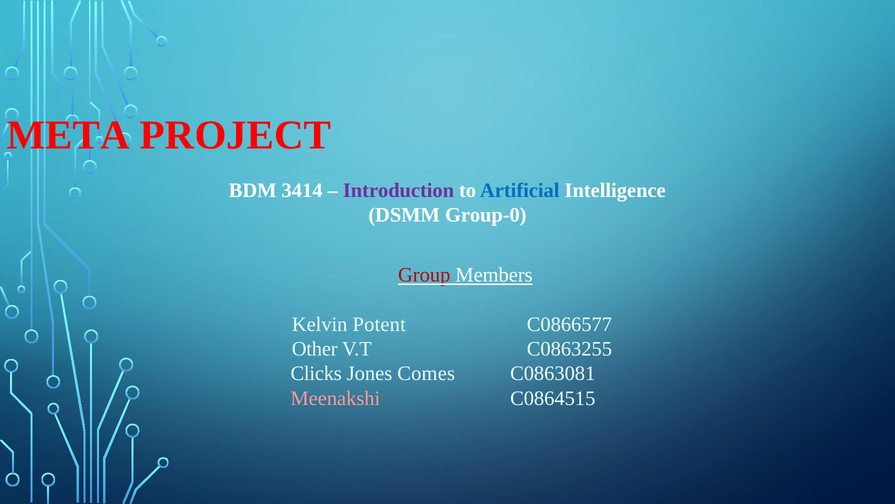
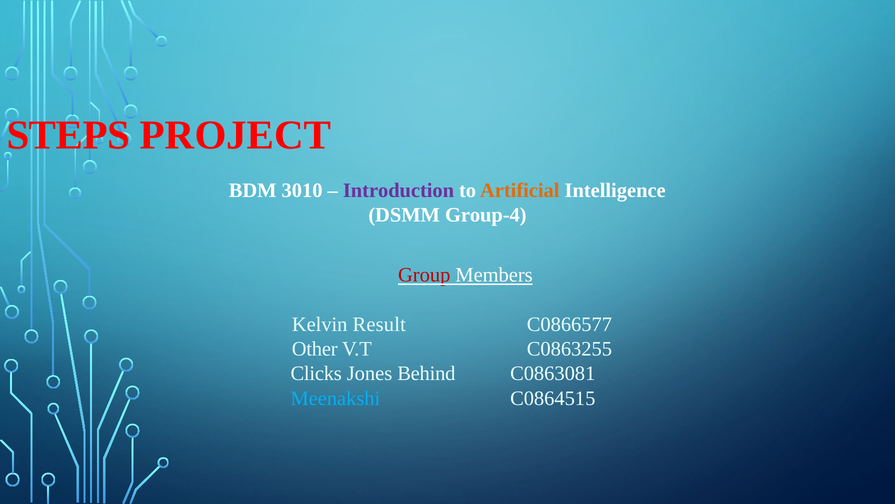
META: META -> STEPS
3414: 3414 -> 3010
Artificial colour: blue -> orange
Group-0: Group-0 -> Group-4
Potent: Potent -> Result
Comes: Comes -> Behind
Meenakshi colour: pink -> light blue
